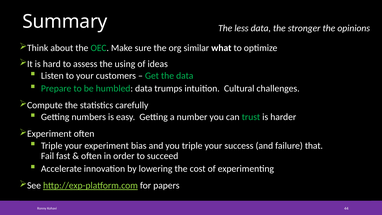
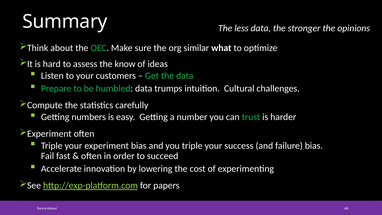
using: using -> know
failure that: that -> bias
